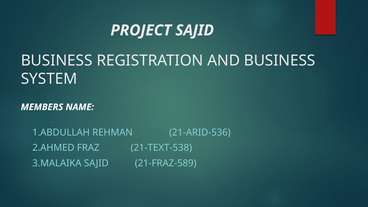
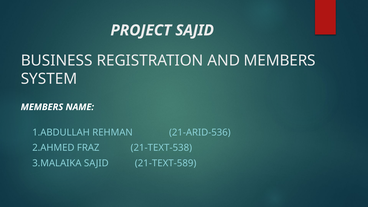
AND BUSINESS: BUSINESS -> MEMBERS
21-FRAZ-589: 21-FRAZ-589 -> 21-TEXT-589
